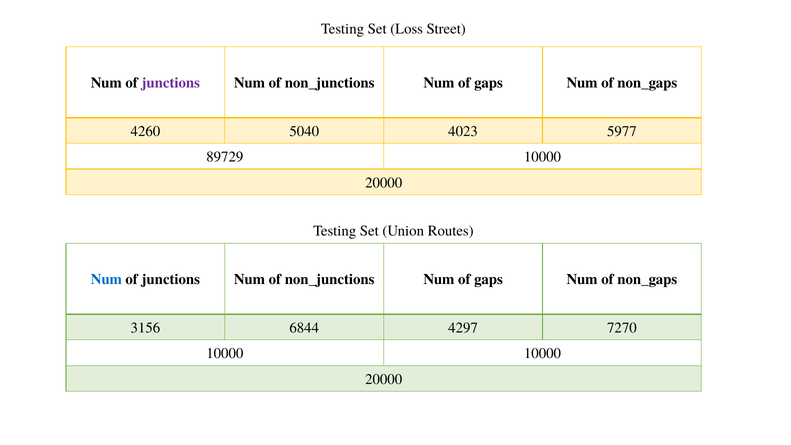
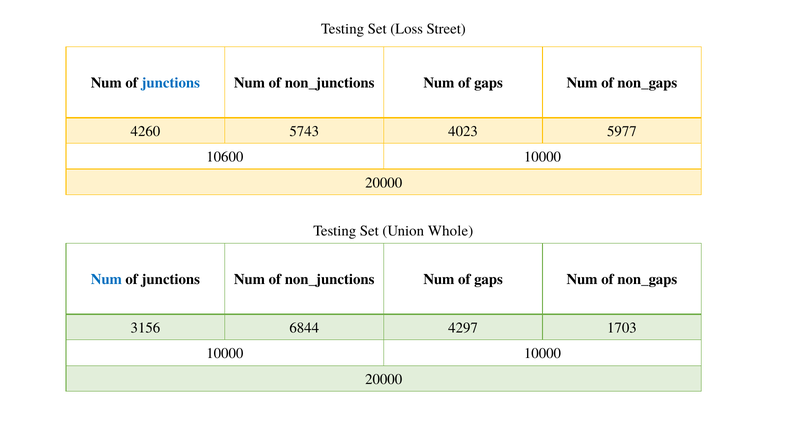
junctions at (171, 83) colour: purple -> blue
5040: 5040 -> 5743
89729: 89729 -> 10600
Routes: Routes -> Whole
7270: 7270 -> 1703
